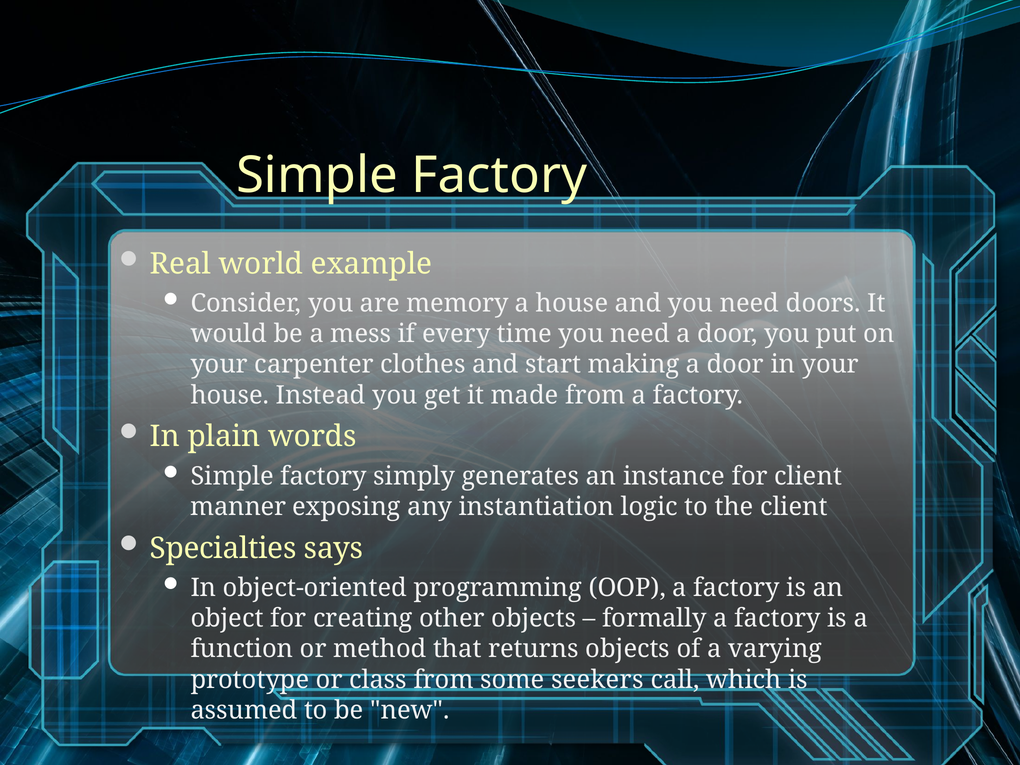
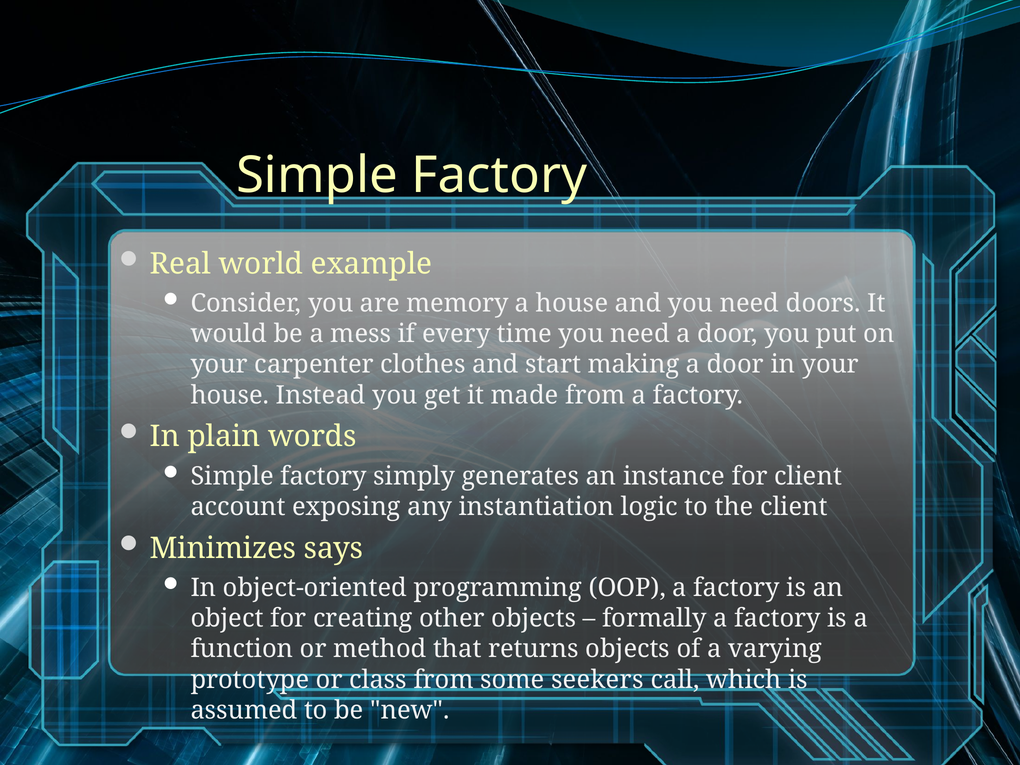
manner: manner -> account
Specialties: Specialties -> Minimizes
